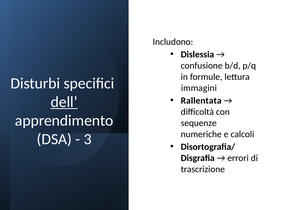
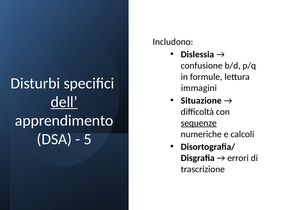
Rallentata: Rallentata -> Situazione
sequenze underline: none -> present
3: 3 -> 5
